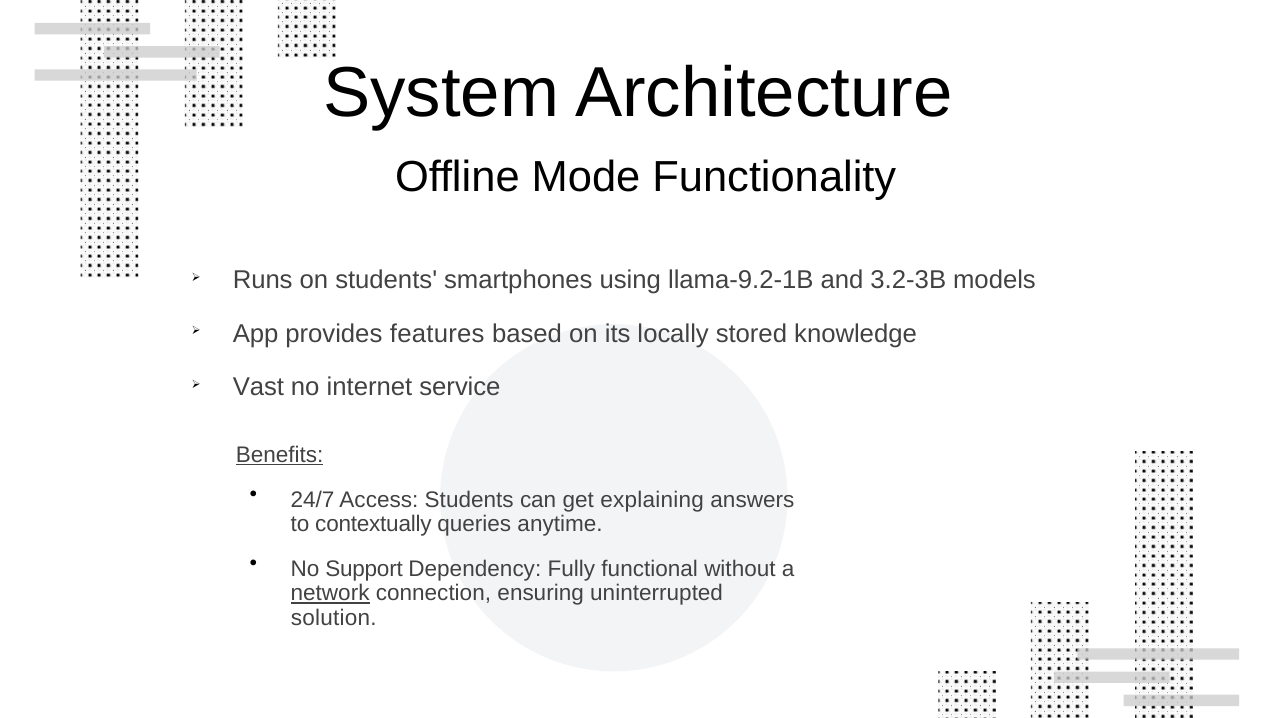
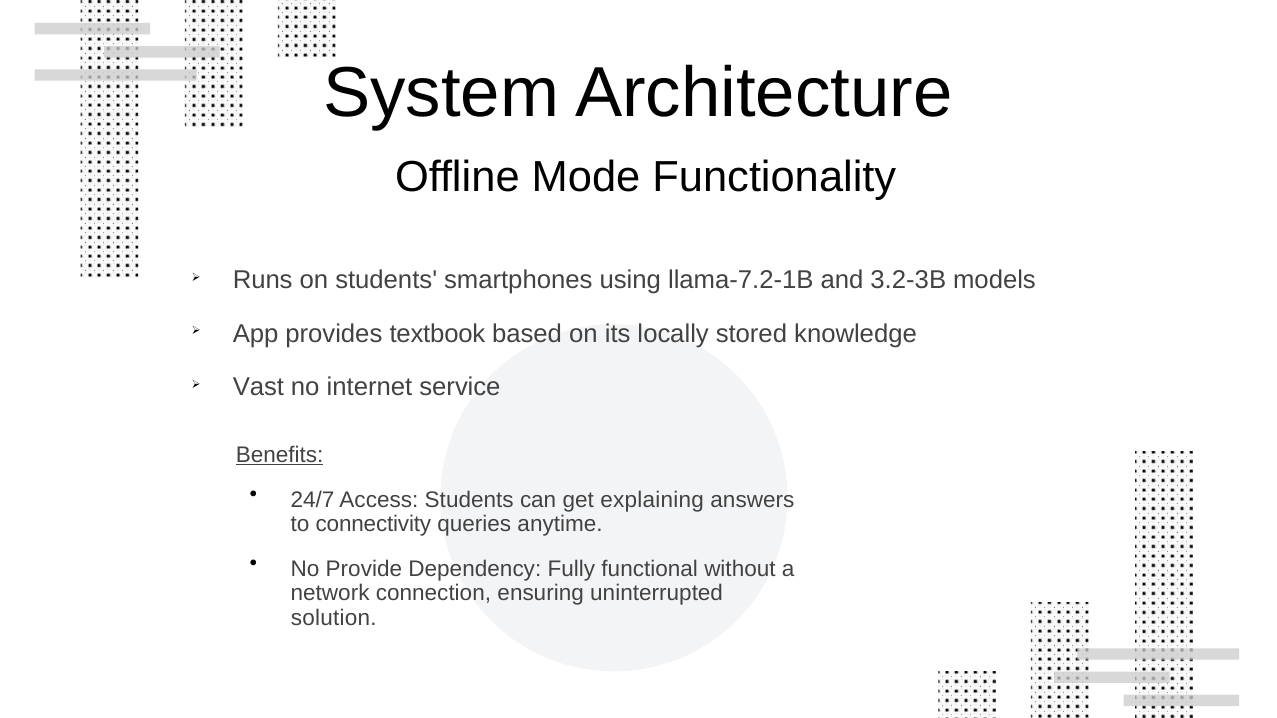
llama-9.2-1B: llama-9.2-1B -> llama-7.2-1B
features: features -> textbook
contextually: contextually -> connectivity
Support: Support -> Provide
network underline: present -> none
